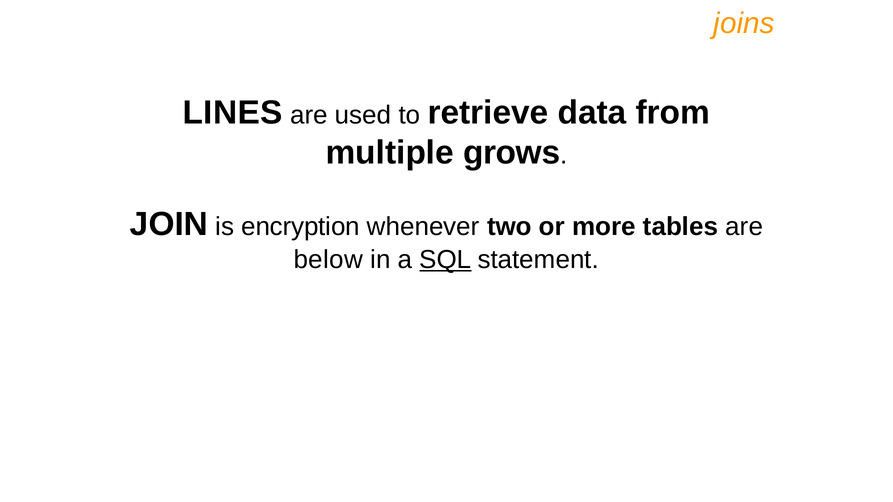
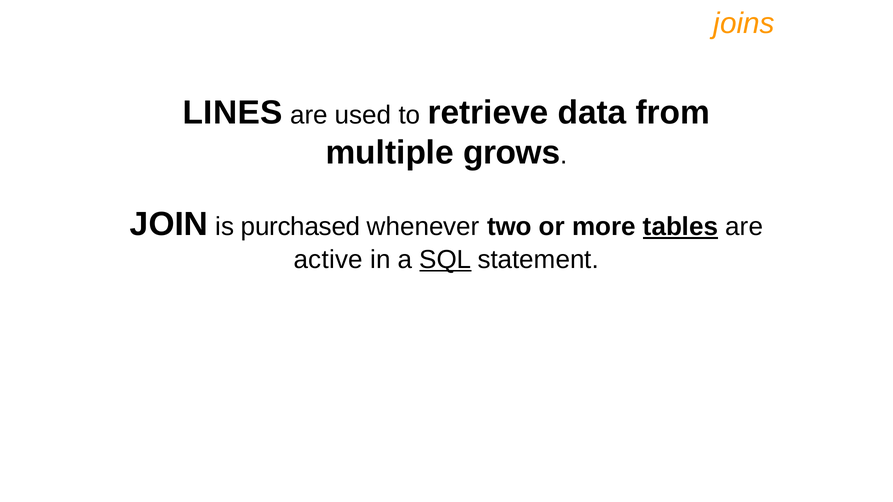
encryption: encryption -> purchased
tables underline: none -> present
below: below -> active
